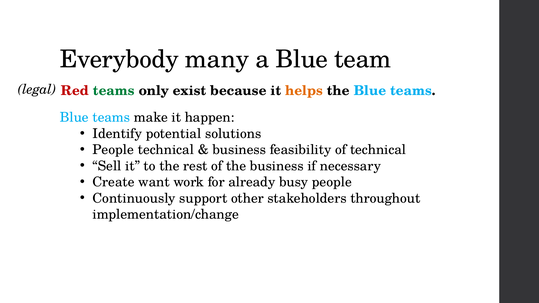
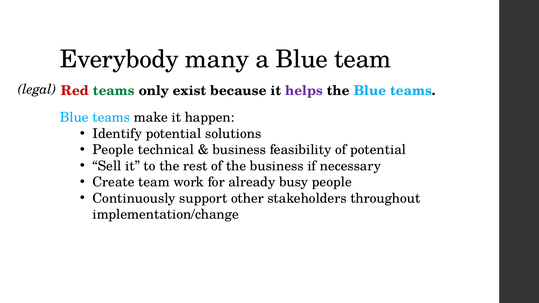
helps colour: orange -> purple
of technical: technical -> potential
Create want: want -> team
